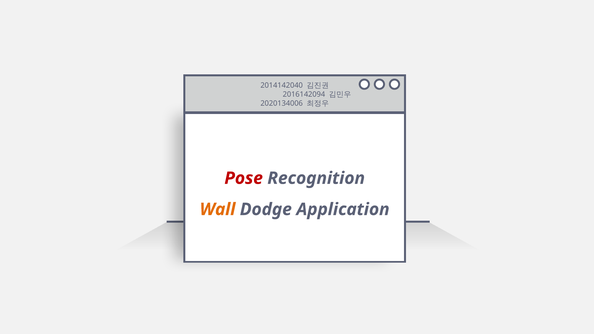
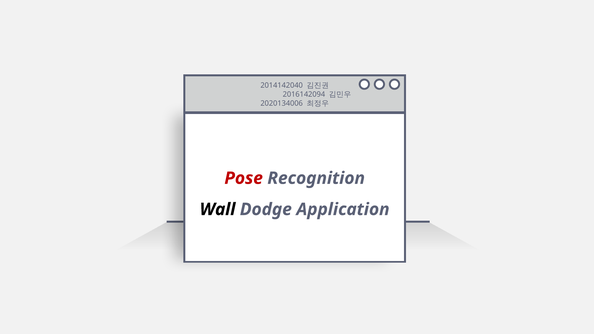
Wall colour: orange -> black
